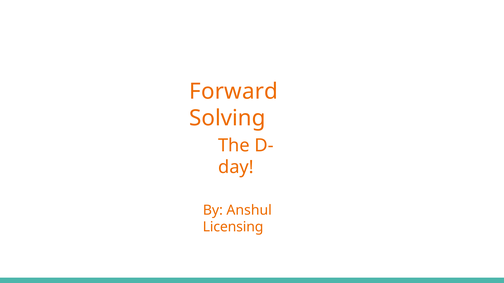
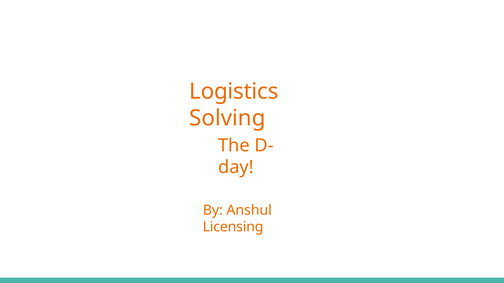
Forward: Forward -> Logistics
